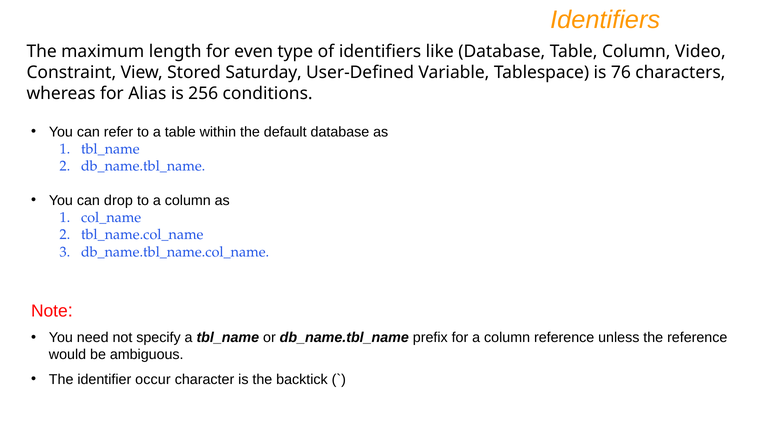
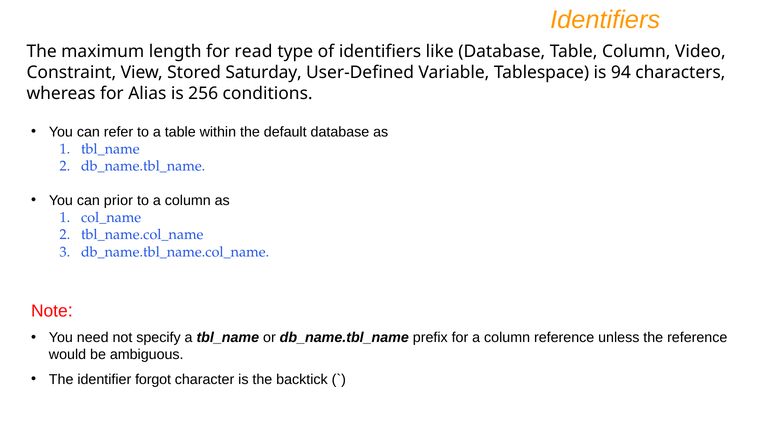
even: even -> read
76: 76 -> 94
drop: drop -> prior
occur: occur -> forgot
